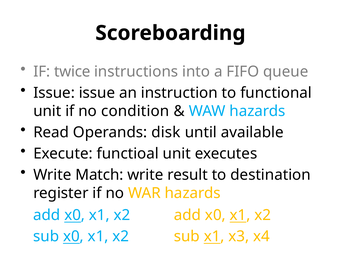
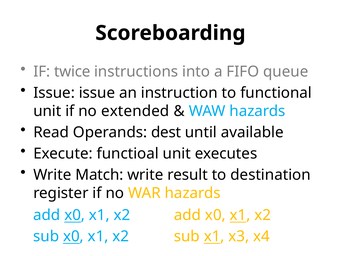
condition: condition -> extended
disk: disk -> dest
